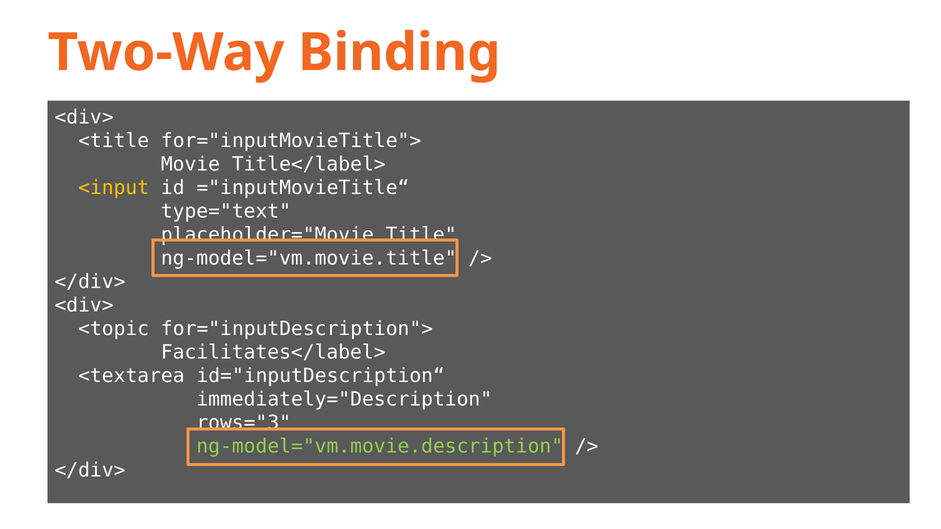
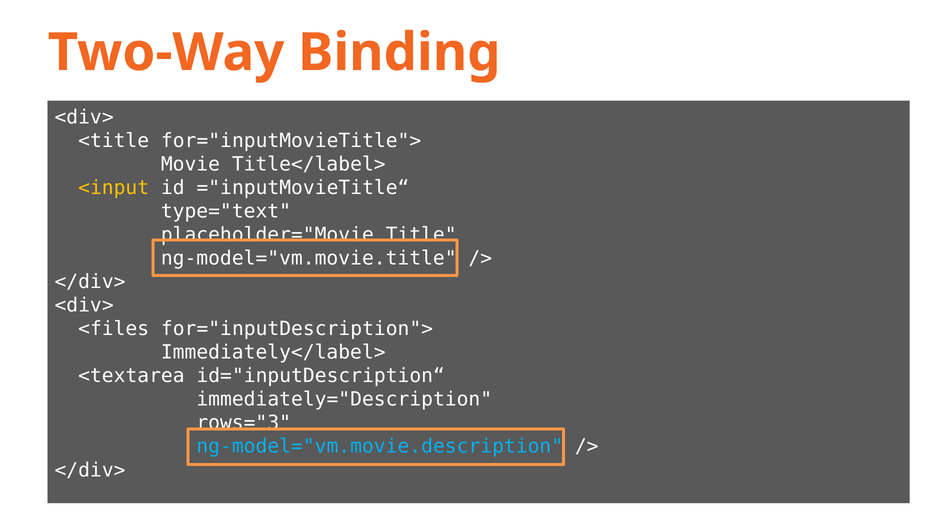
<topic: <topic -> <files
Facilitates</label>: Facilitates</label> -> Immediately</label>
ng-model="vm.movie.description colour: light green -> light blue
